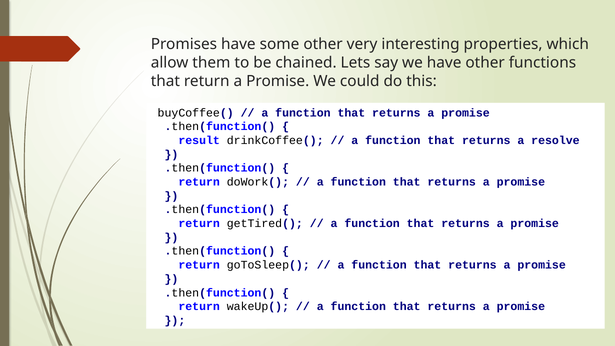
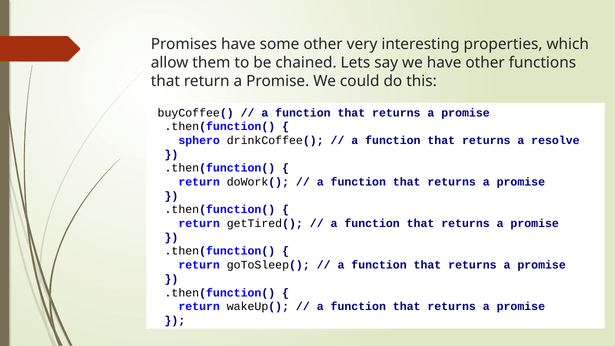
result: result -> sphero
